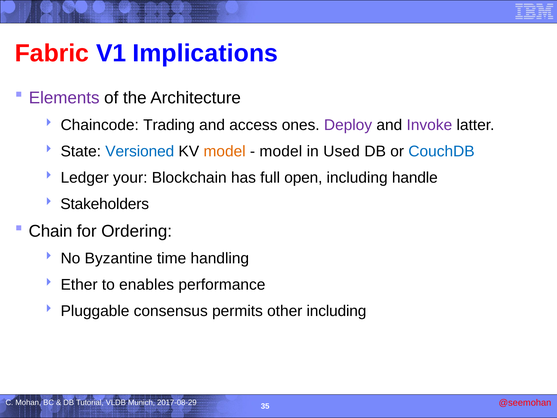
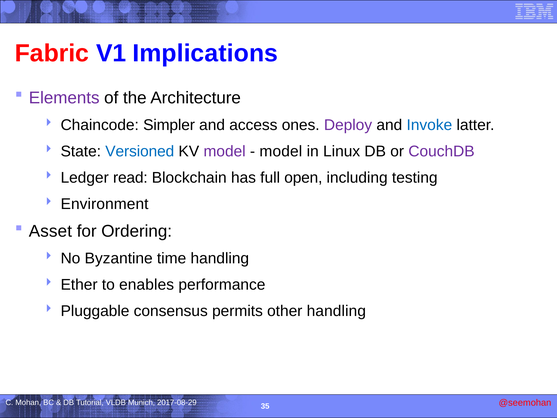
Trading: Trading -> Simpler
Invoke colour: purple -> blue
model at (225, 151) colour: orange -> purple
Used: Used -> Linux
CouchDB colour: blue -> purple
your: your -> read
handle: handle -> testing
Stakeholders: Stakeholders -> Environment
Chain: Chain -> Asset
other including: including -> handling
